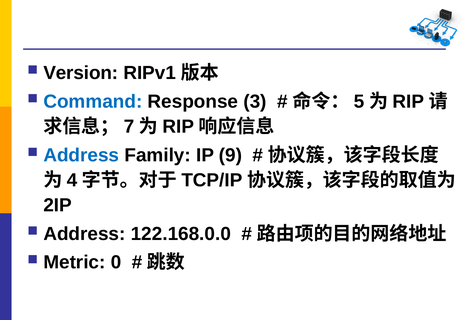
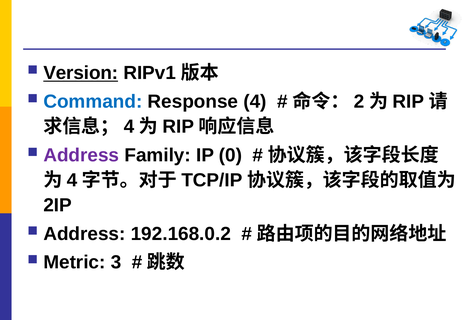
Version underline: none -> present
Response 3: 3 -> 4
5: 5 -> 2
7 at (129, 126): 7 -> 4
Address at (81, 155) colour: blue -> purple
9: 9 -> 0
122.168.0.0: 122.168.0.0 -> 192.168.0.2
0: 0 -> 3
